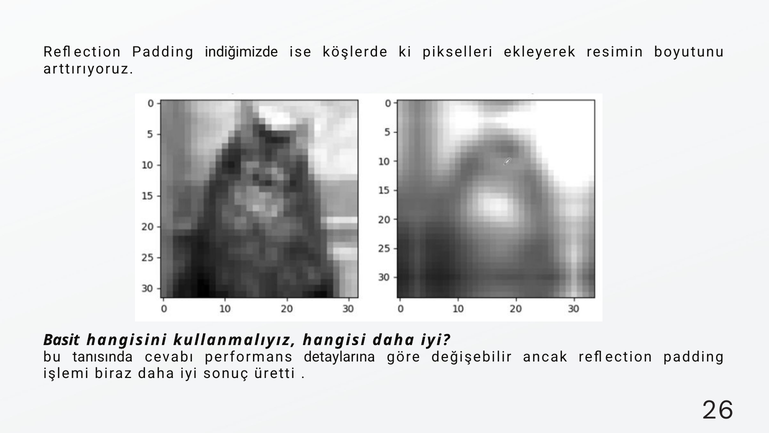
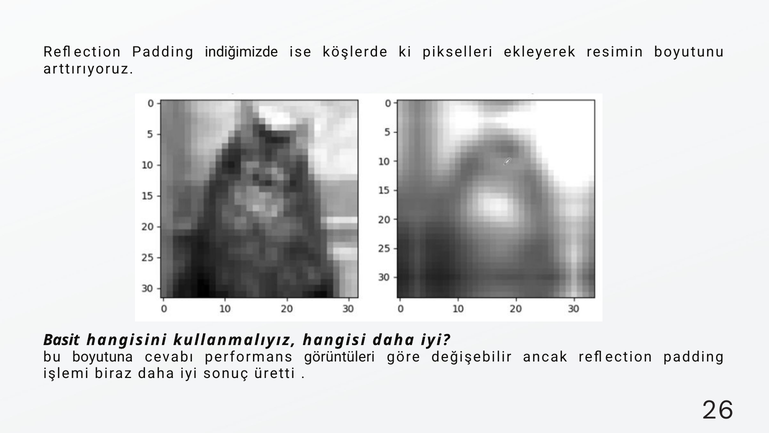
tanısında: tanısında -> boyutuna
detaylarına: detaylarına -> görüntüleri
